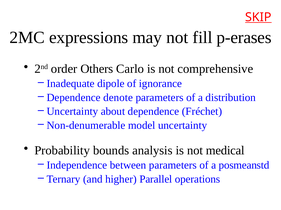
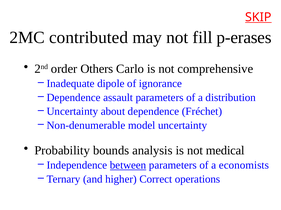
expressions: expressions -> contributed
denote: denote -> assault
between underline: none -> present
posmeanstd: posmeanstd -> economists
Parallel: Parallel -> Correct
